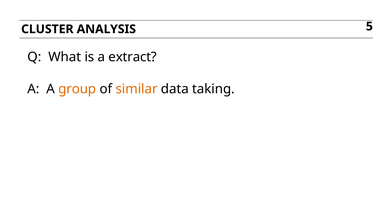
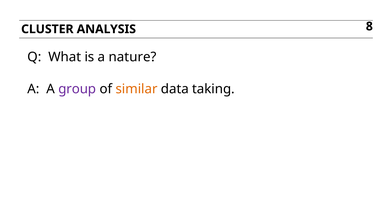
5: 5 -> 8
extract: extract -> nature
group colour: orange -> purple
